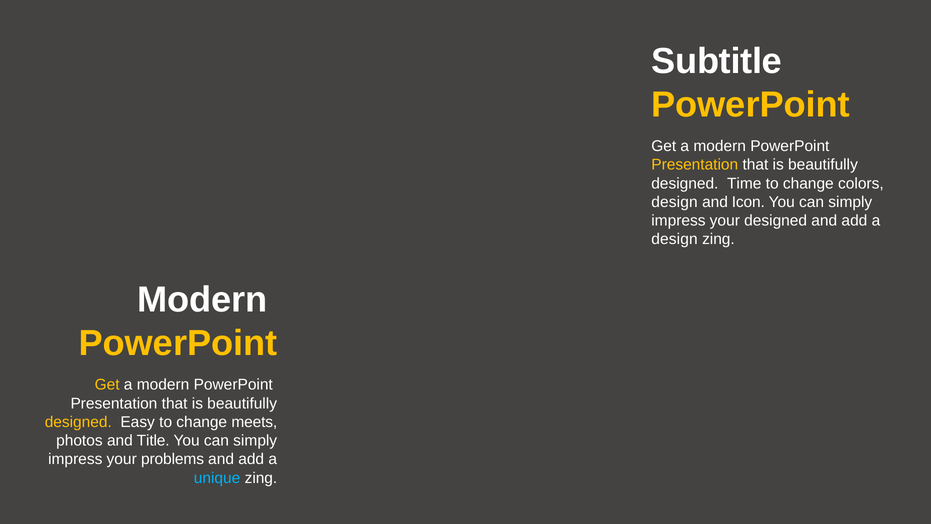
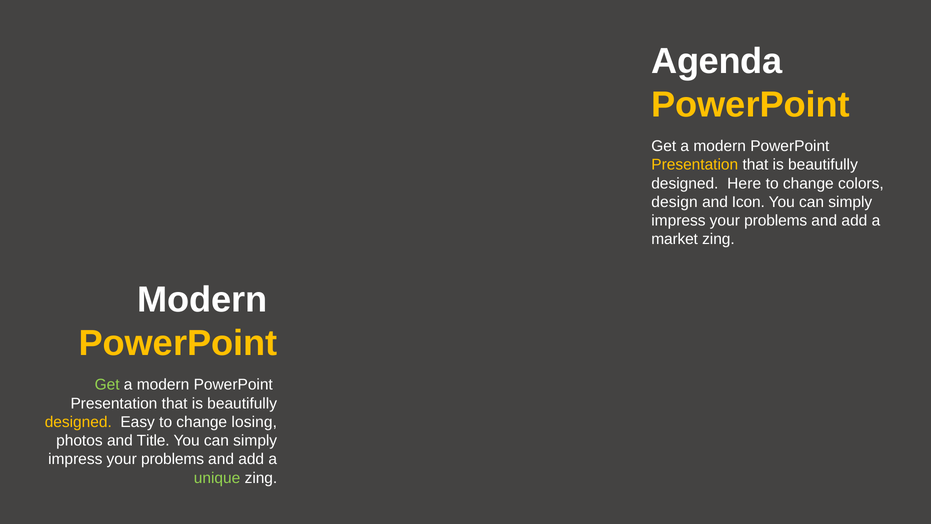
Subtitle: Subtitle -> Agenda
Time: Time -> Here
designed at (776, 221): designed -> problems
design at (674, 239): design -> market
Get at (107, 385) colour: yellow -> light green
meets: meets -> losing
unique colour: light blue -> light green
